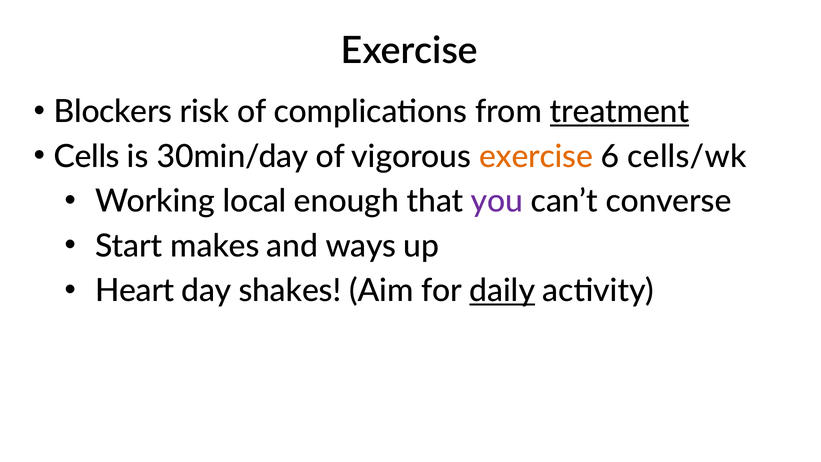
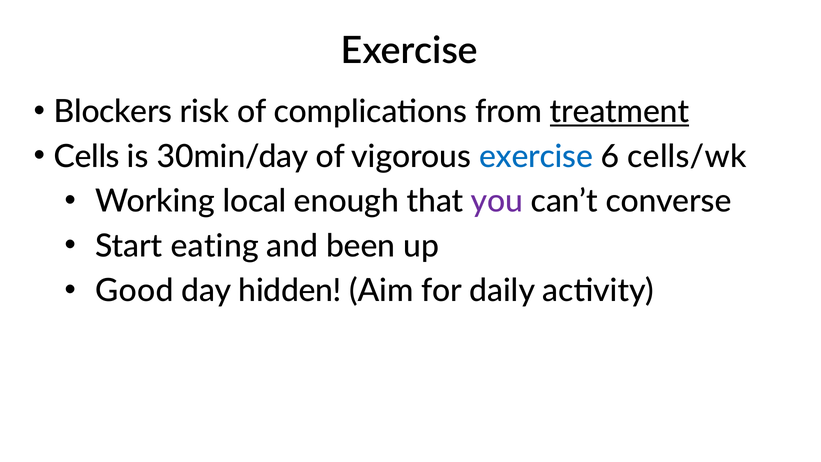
exercise at (536, 156) colour: orange -> blue
makes: makes -> eating
ways: ways -> been
Heart: Heart -> Good
shakes: shakes -> hidden
daily underline: present -> none
